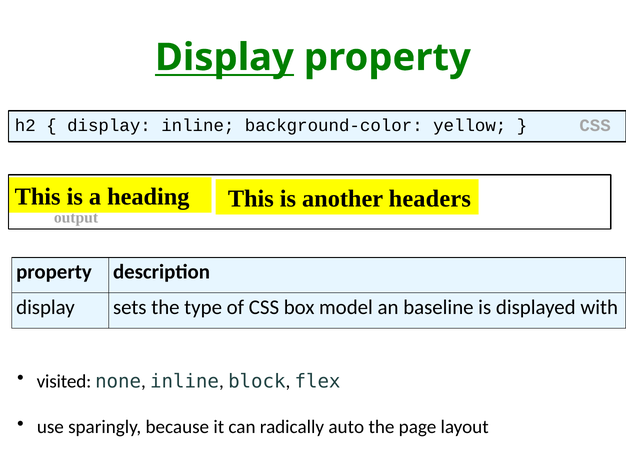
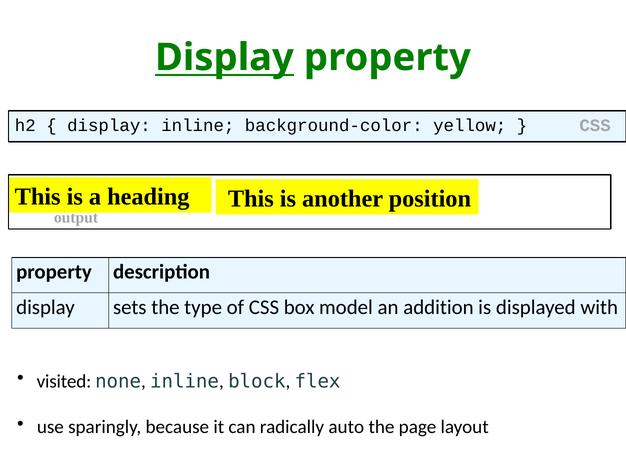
headers: headers -> position
baseline: baseline -> addition
